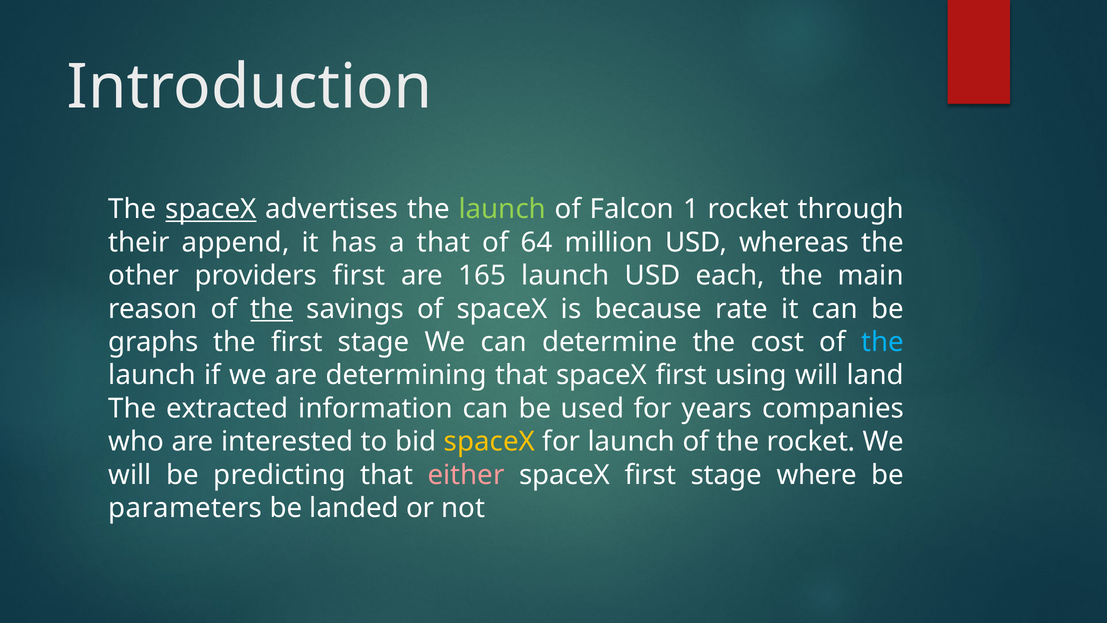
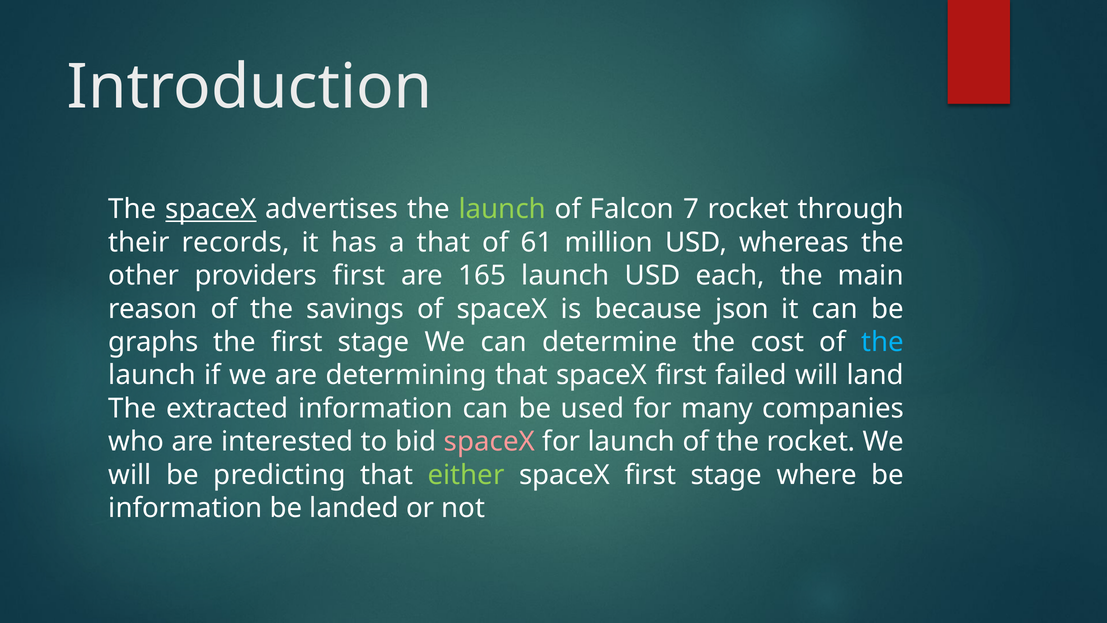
1: 1 -> 7
append: append -> records
64: 64 -> 61
the at (272, 309) underline: present -> none
rate: rate -> json
using: using -> failed
years: years -> many
spaceX at (489, 442) colour: yellow -> pink
either colour: pink -> light green
parameters at (185, 508): parameters -> information
